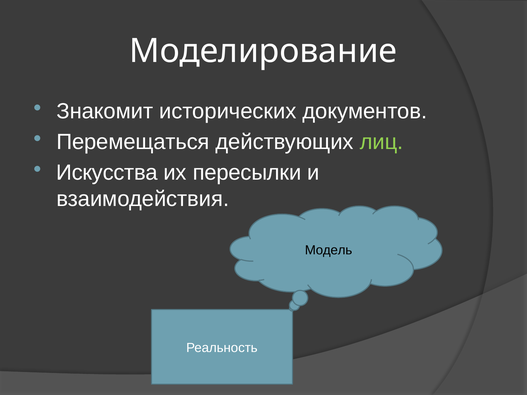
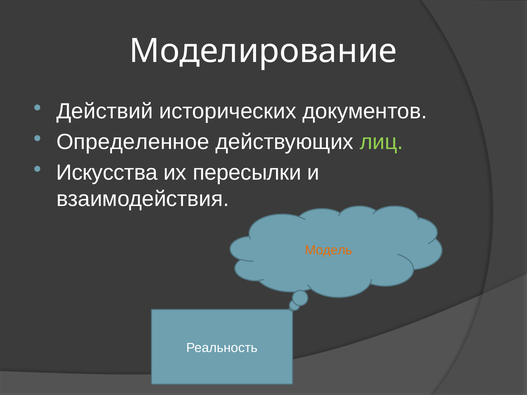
Знакомит: Знакомит -> Действий
Перемещаться: Перемещаться -> Определенное
Модель colour: black -> orange
